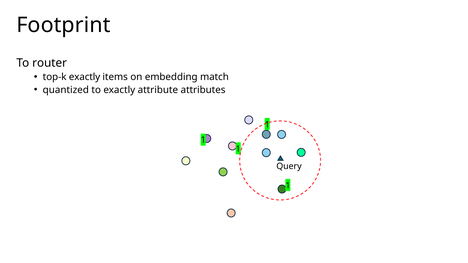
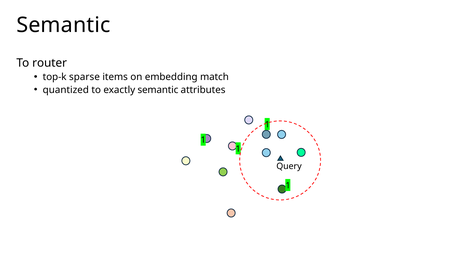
Footprint at (63, 25): Footprint -> Semantic
top-k exactly: exactly -> sparse
exactly attribute: attribute -> semantic
